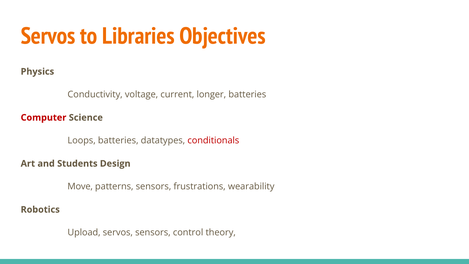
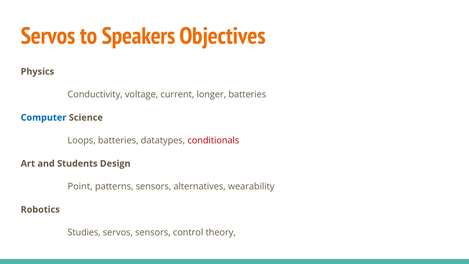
Libraries: Libraries -> Speakers
Computer colour: red -> blue
Move: Move -> Point
frustrations: frustrations -> alternatives
Upload: Upload -> Studies
